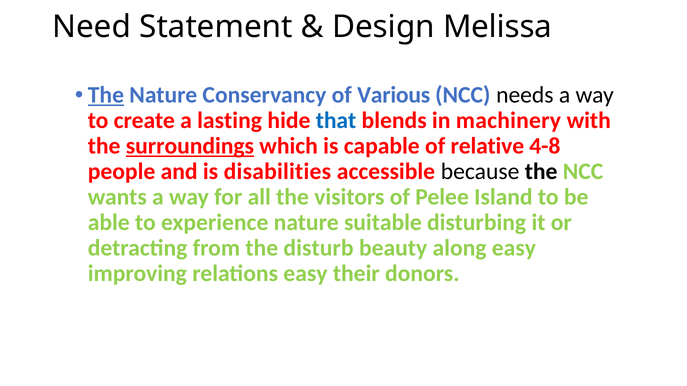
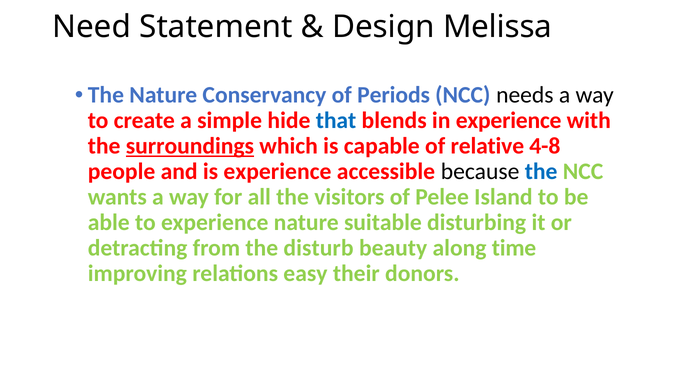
The at (106, 95) underline: present -> none
Various: Various -> Periods
lasting: lasting -> simple
in machinery: machinery -> experience
is disabilities: disabilities -> experience
the at (541, 172) colour: black -> blue
along easy: easy -> time
